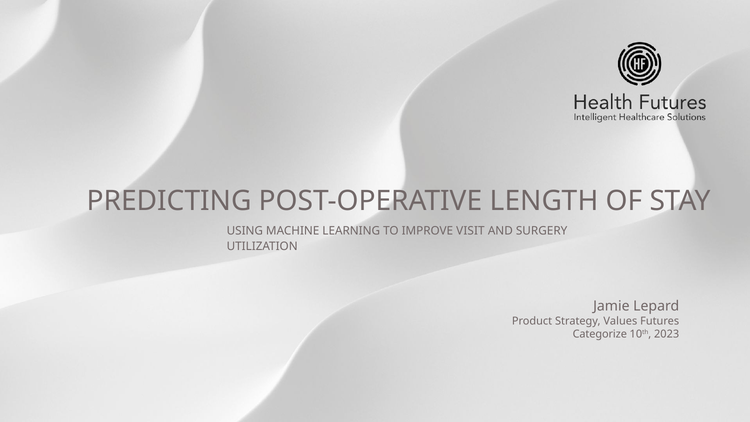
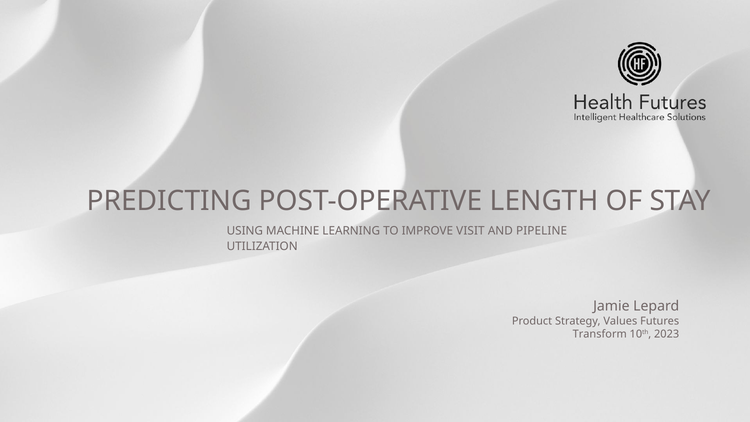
SURGERY: SURGERY -> PIPELINE
Categorize: Categorize -> Transform
